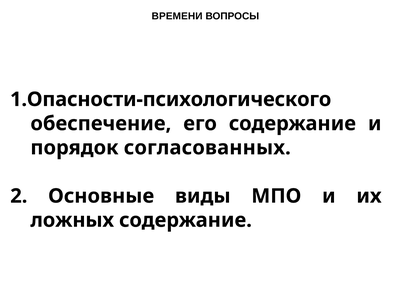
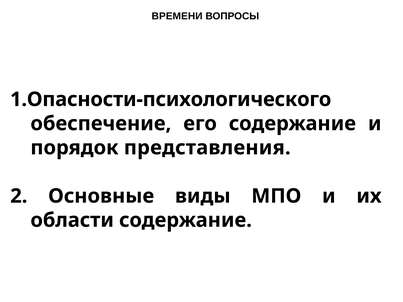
согласованных: согласованных -> представления
ложных: ложных -> области
